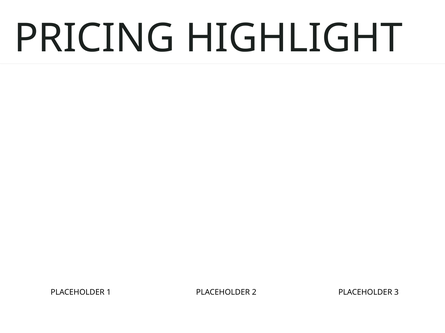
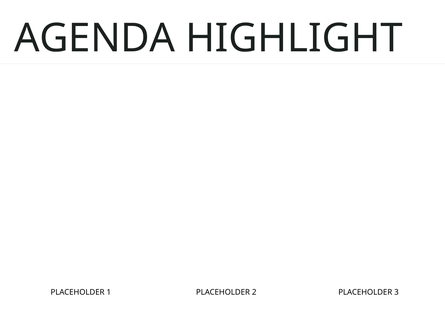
PRICING: PRICING -> AGENDA
